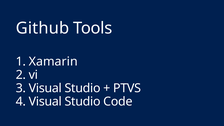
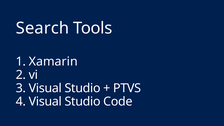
Github: Github -> Search
